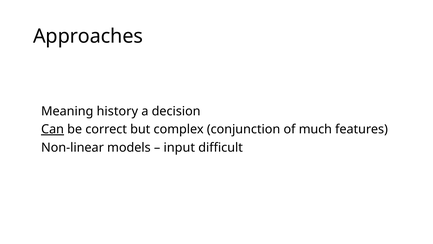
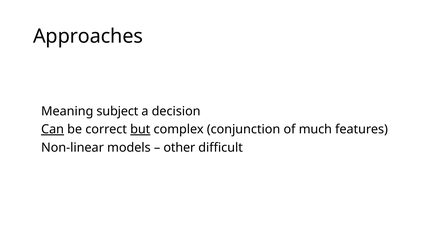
history: history -> subject
but underline: none -> present
input: input -> other
